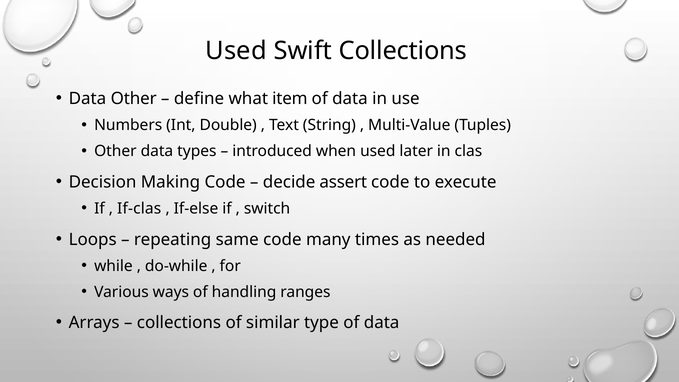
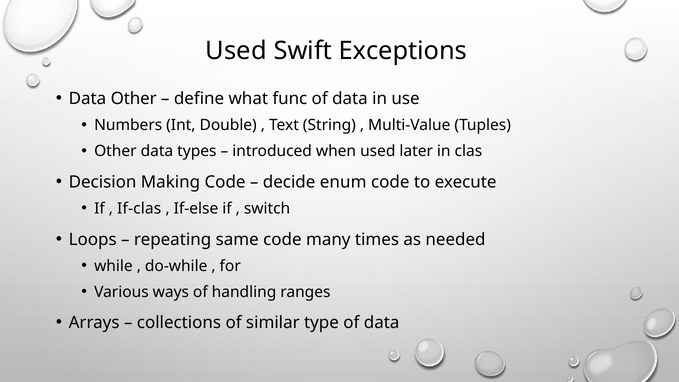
Swift Collections: Collections -> Exceptions
item: item -> func
assert: assert -> enum
